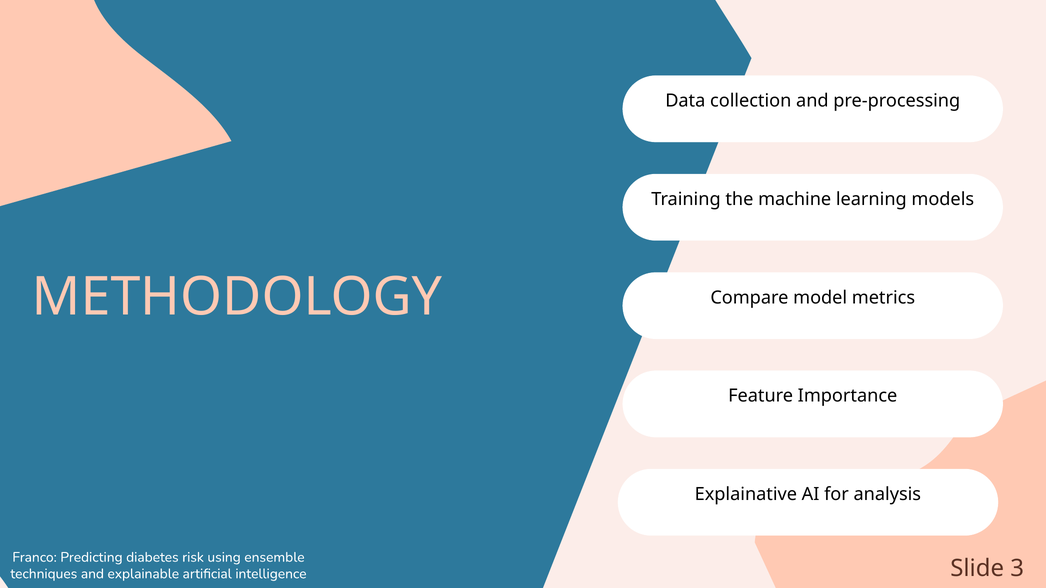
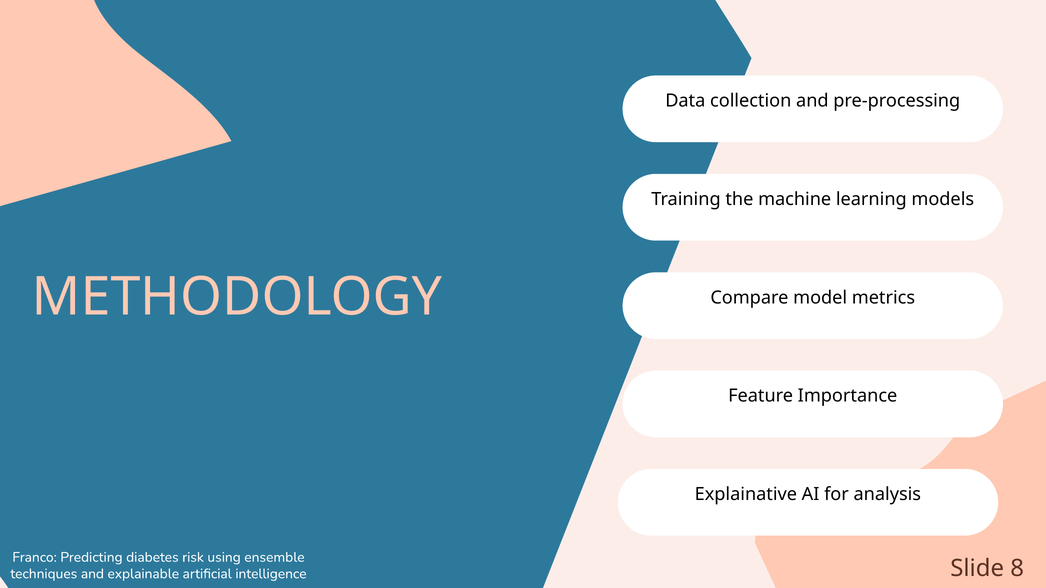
3: 3 -> 8
